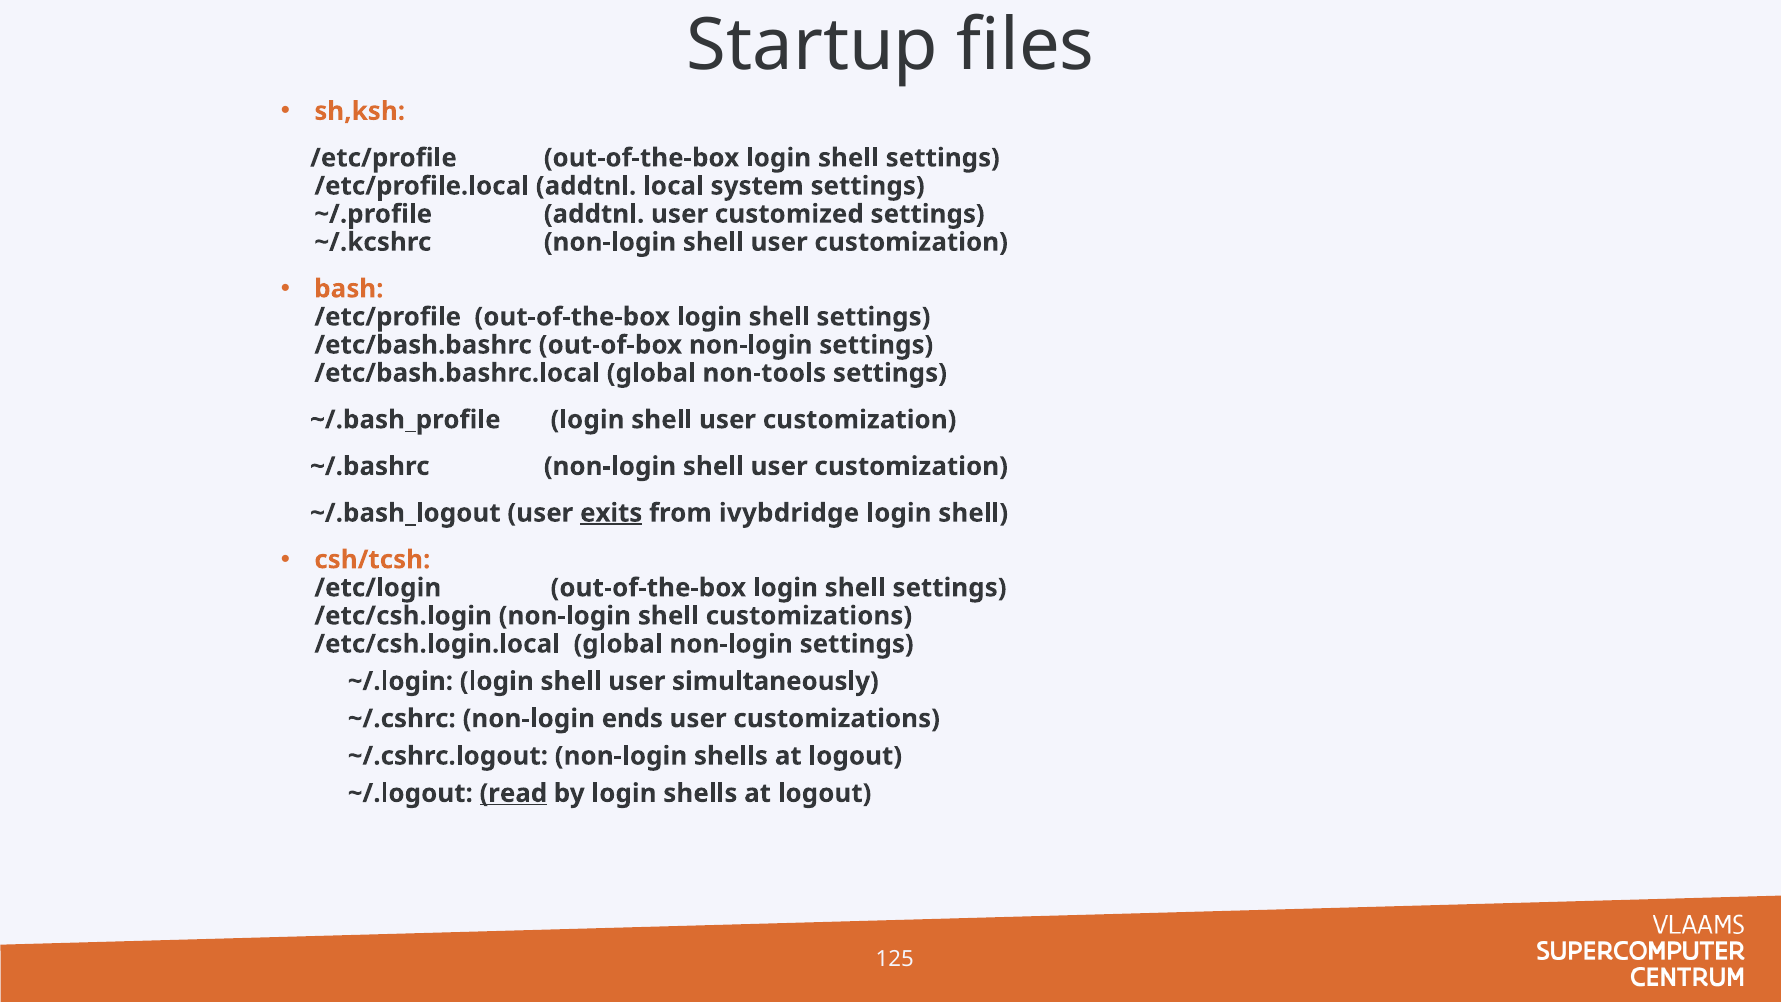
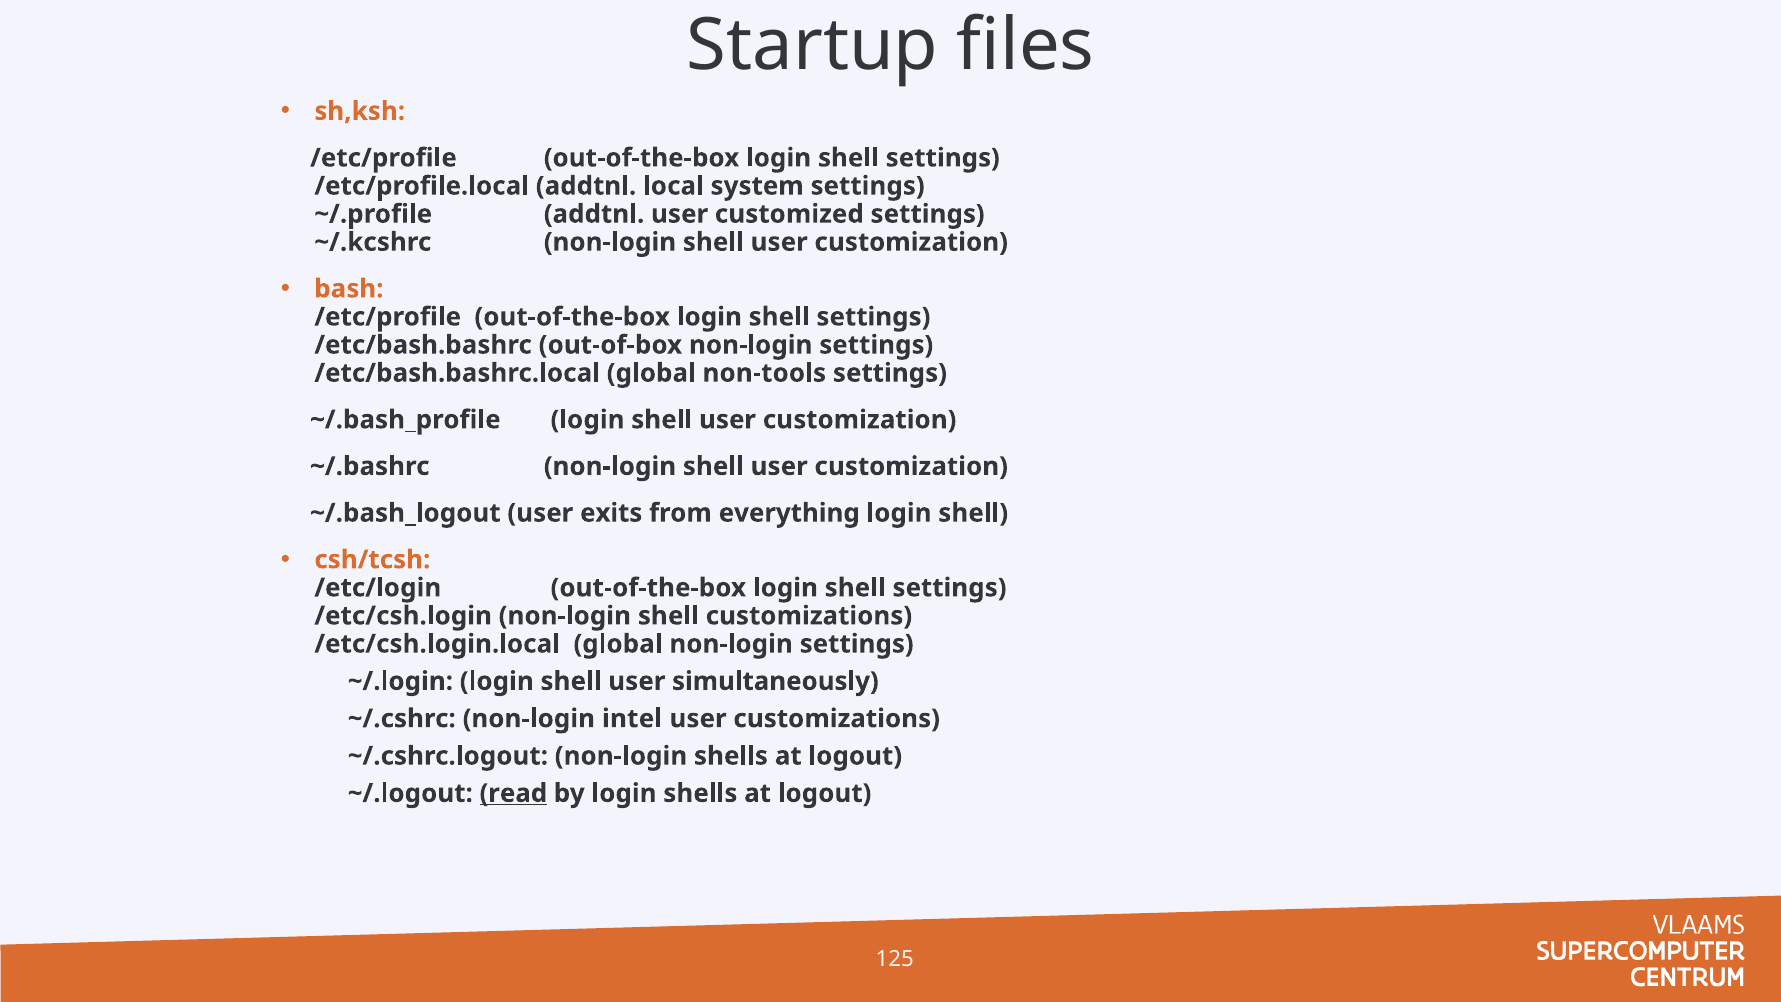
exits underline: present -> none
ivybdridge: ivybdridge -> everything
ends: ends -> intel
